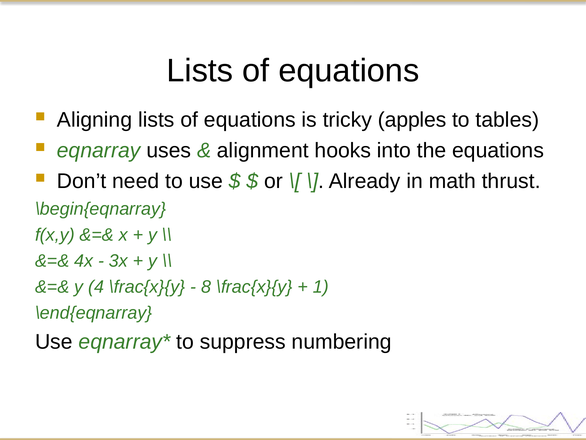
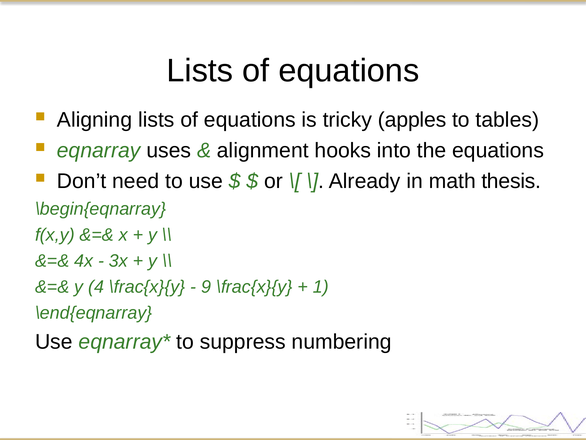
thrust: thrust -> thesis
8: 8 -> 9
